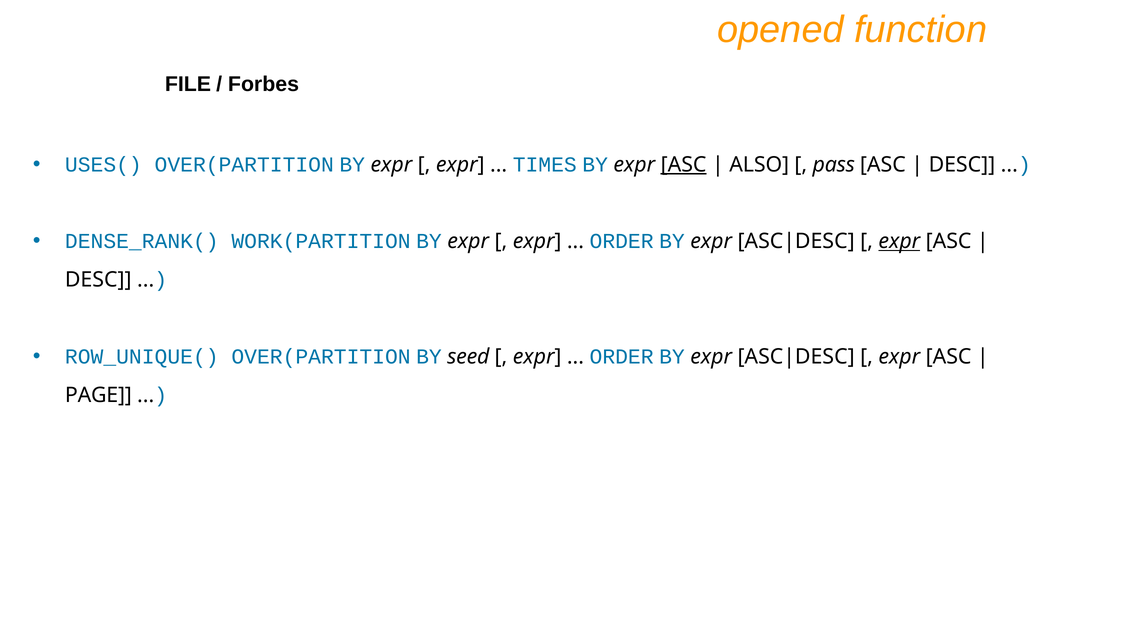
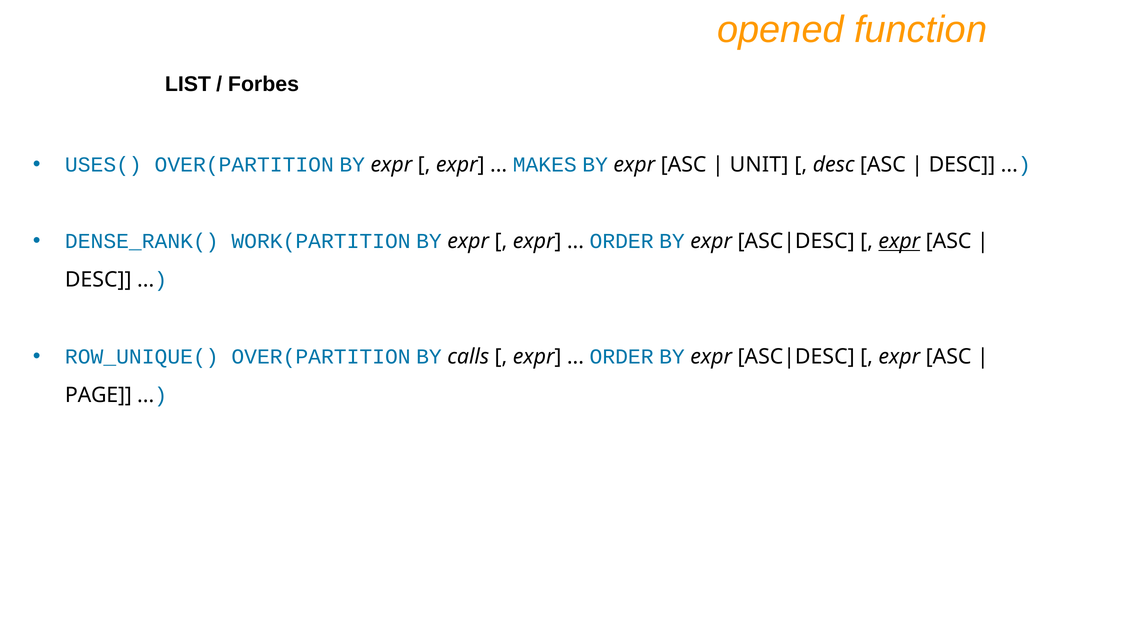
FILE: FILE -> LIST
TIMES: TIMES -> MAKES
ASC at (684, 165) underline: present -> none
ALSO: ALSO -> UNIT
pass at (834, 165): pass -> desc
seed: seed -> calls
